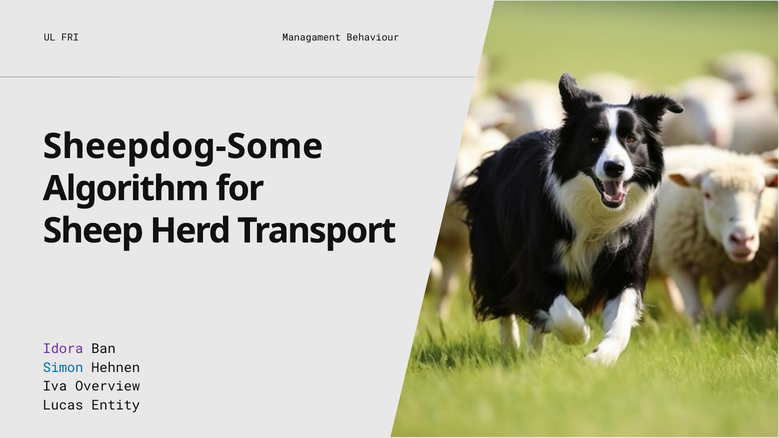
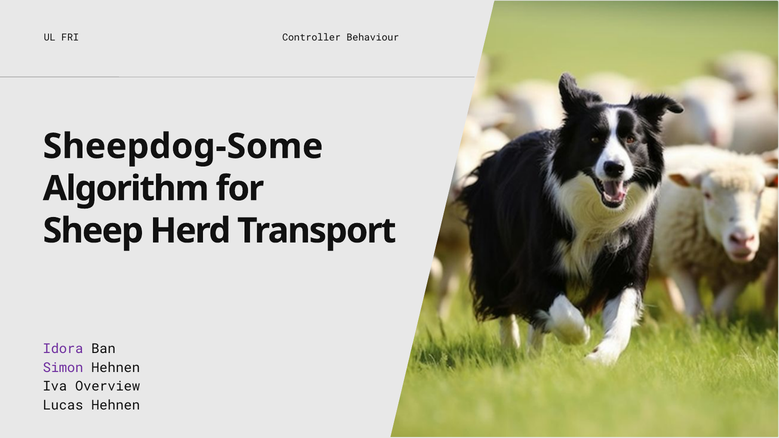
Managament: Managament -> Controller
Simon colour: blue -> purple
Lucas Entity: Entity -> Hehnen
